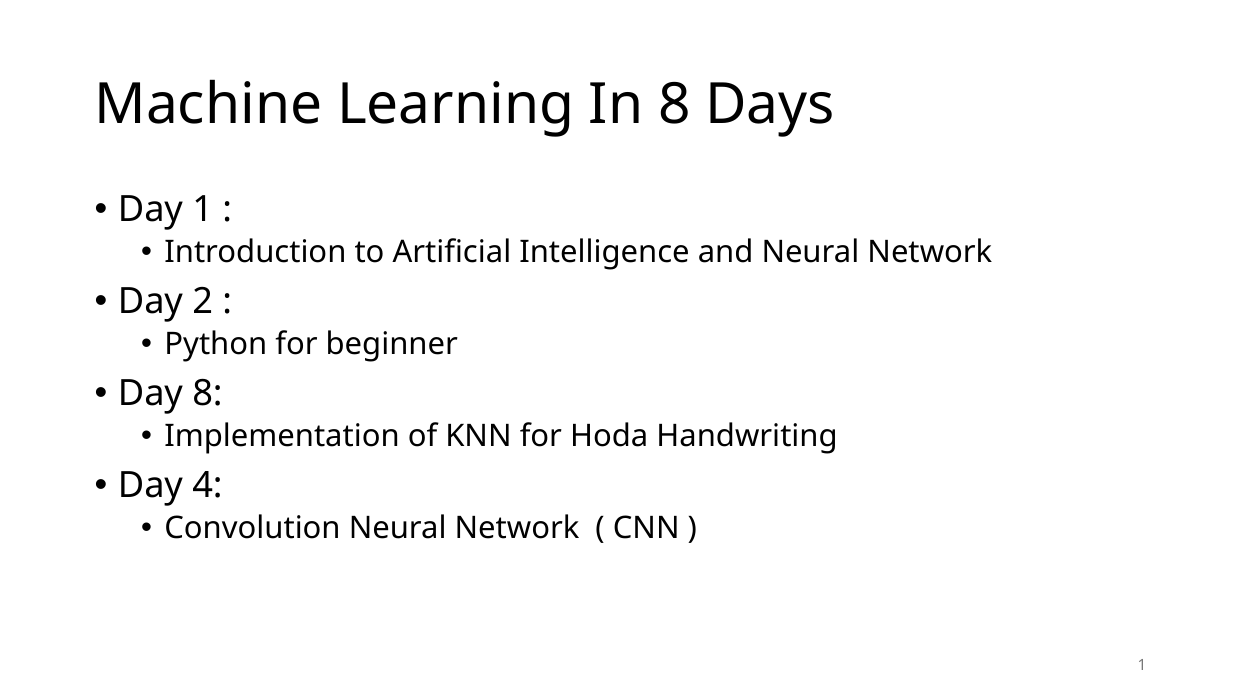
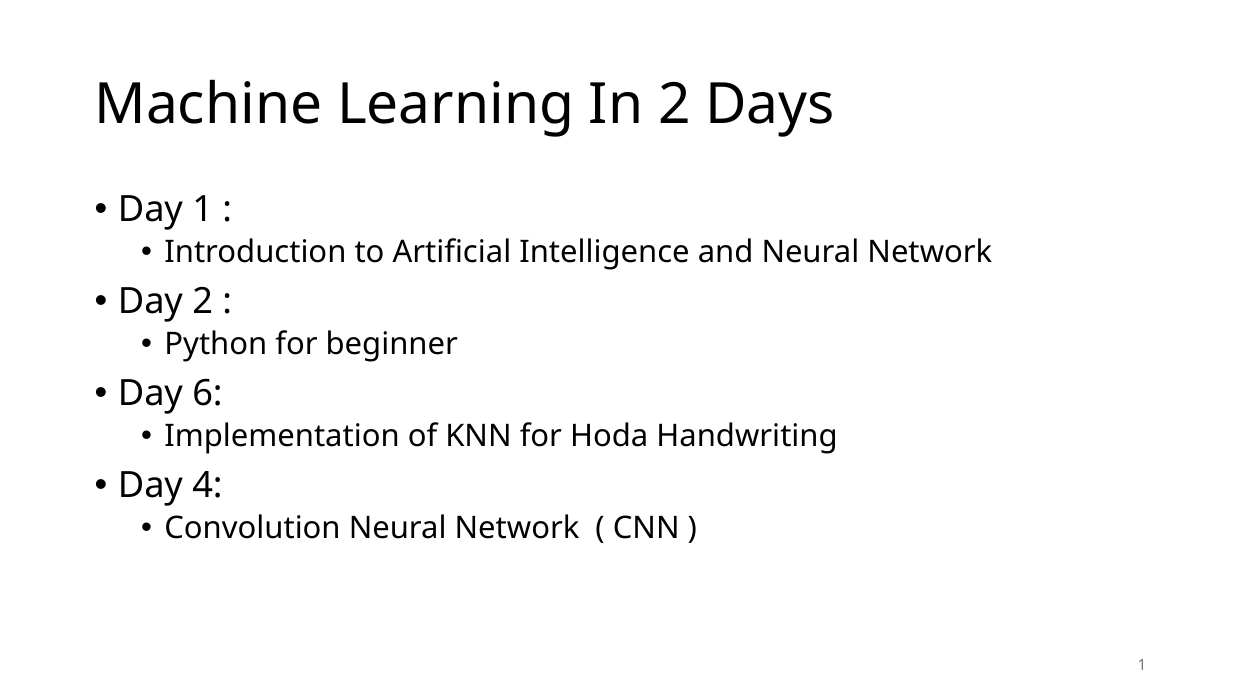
In 8: 8 -> 2
Day 8: 8 -> 6
